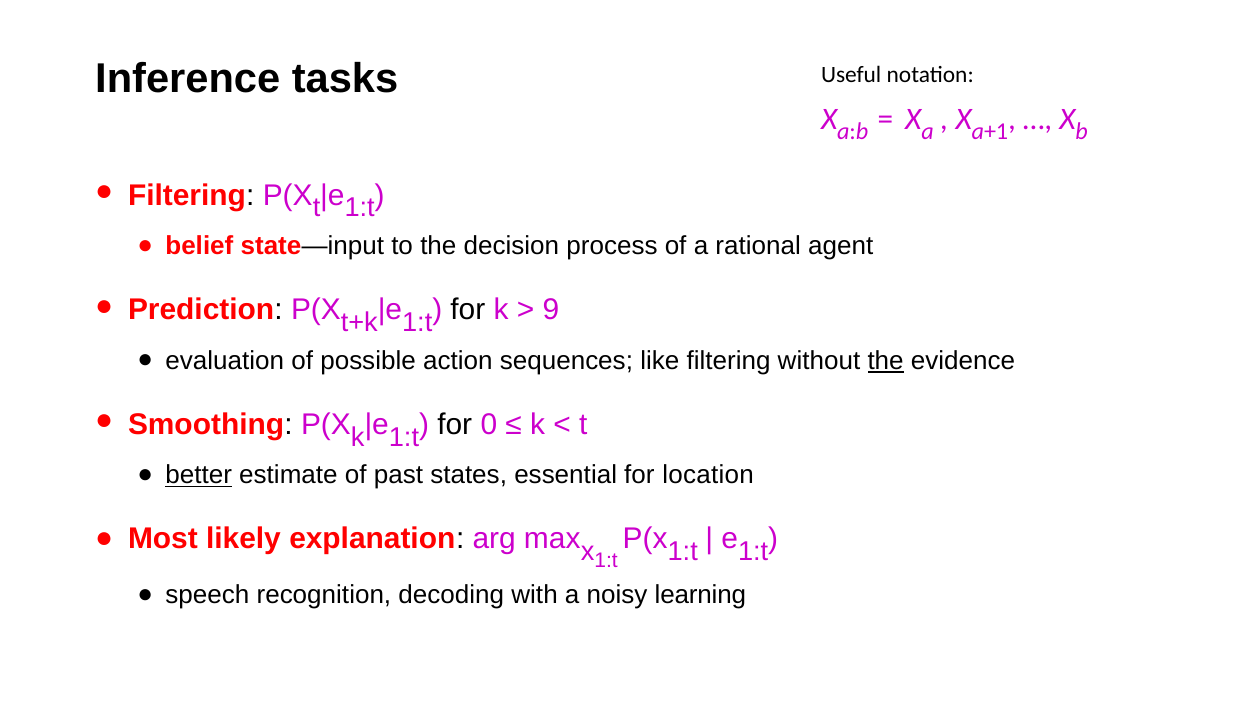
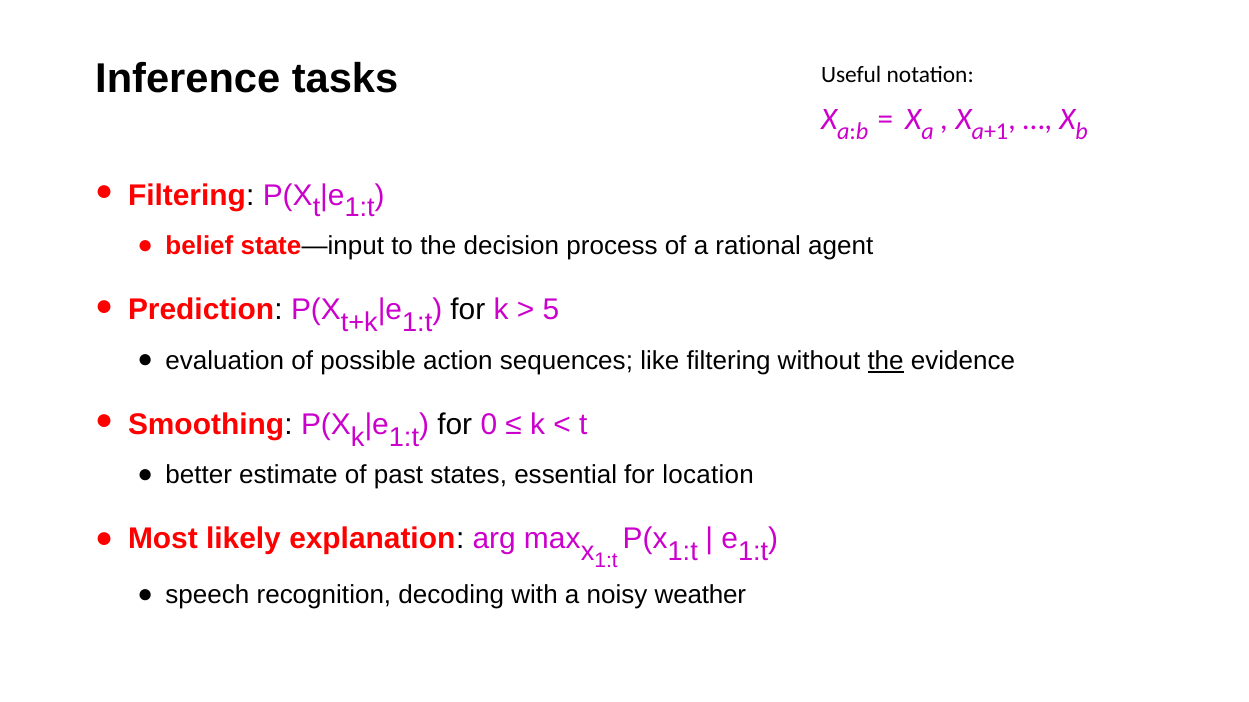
9: 9 -> 5
better underline: present -> none
learning: learning -> weather
